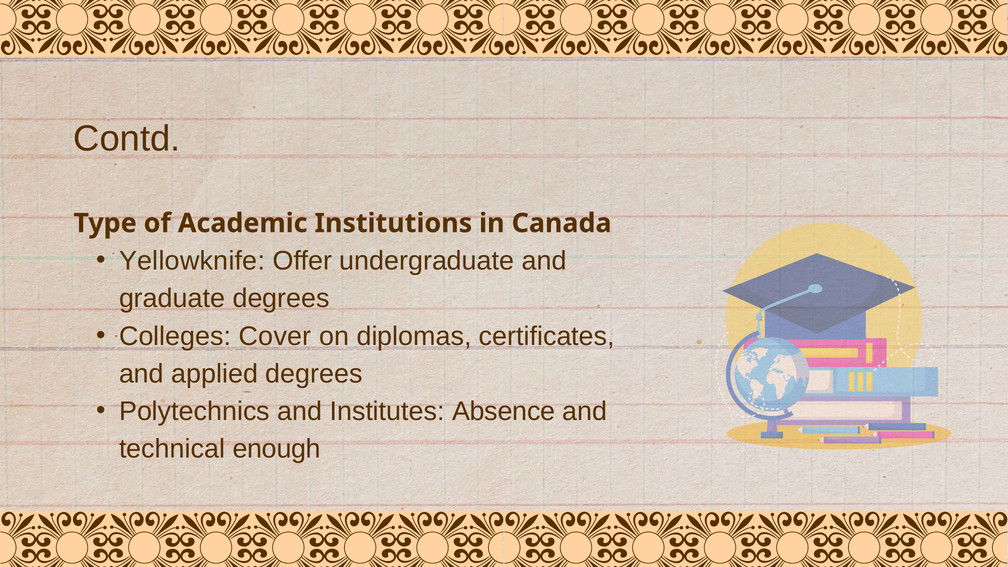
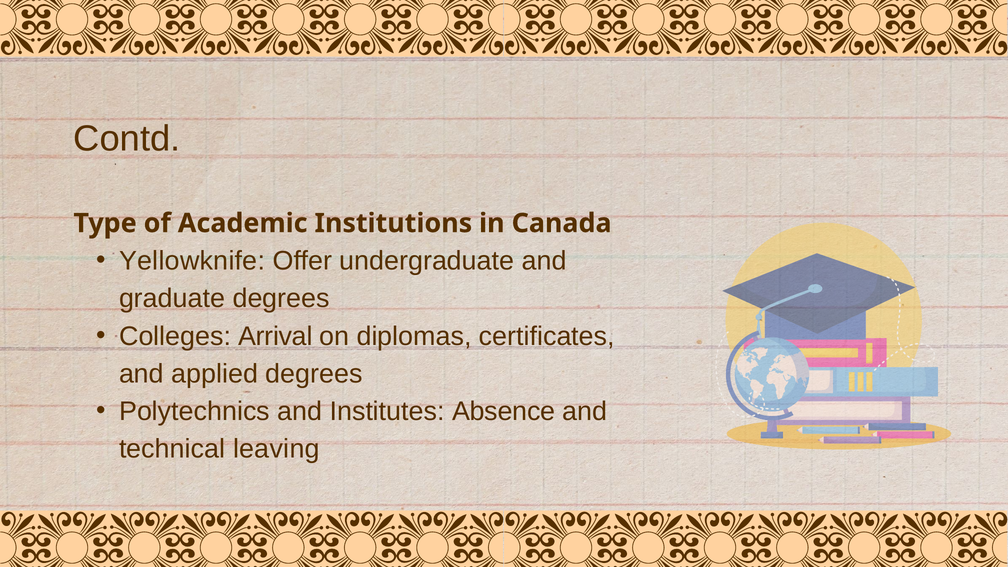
Cover: Cover -> Arrival
enough: enough -> leaving
